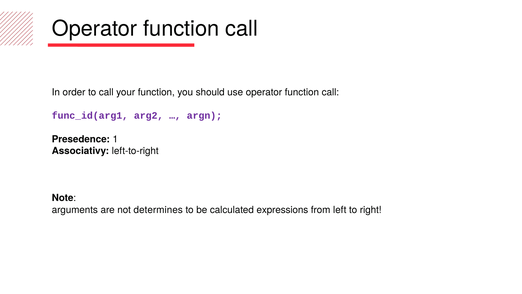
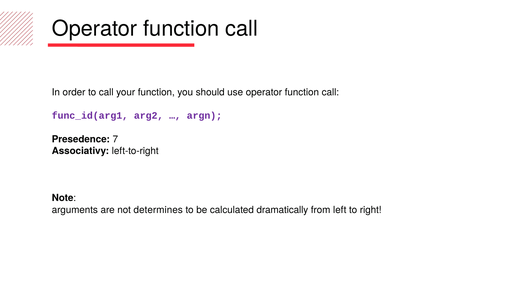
1: 1 -> 7
expressions: expressions -> dramatically
